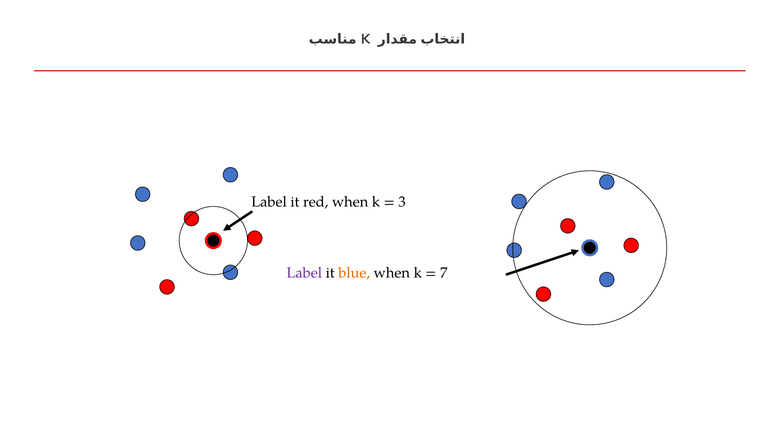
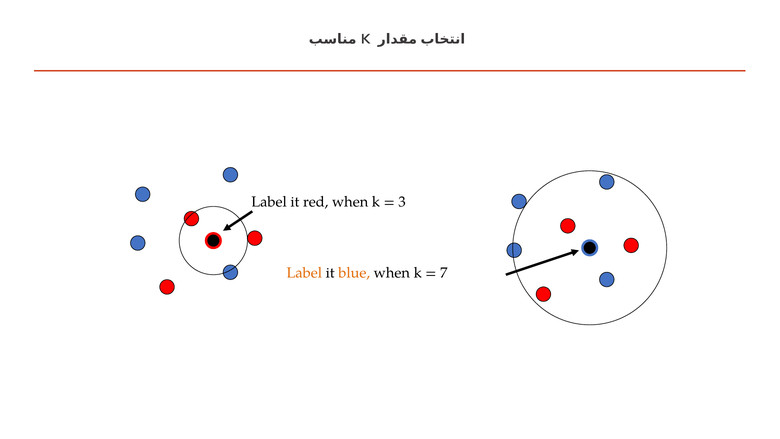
Label at (304, 273) colour: purple -> orange
